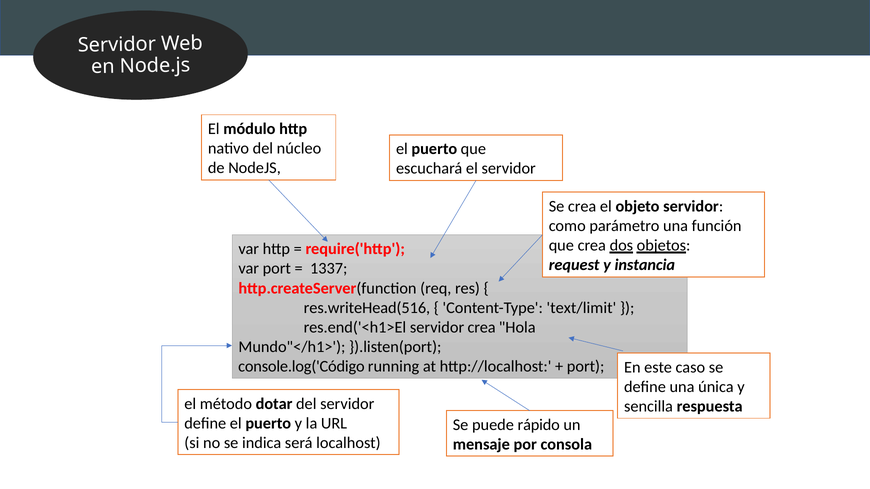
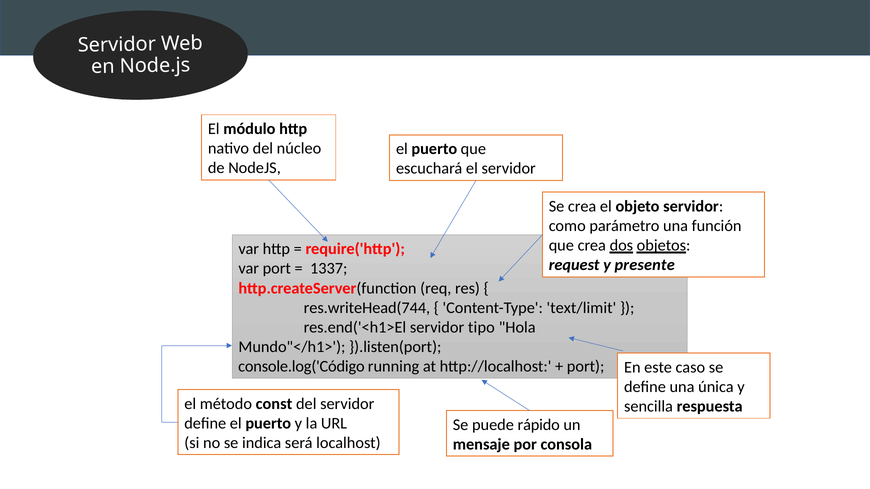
instancia: instancia -> presente
res.writeHead(516: res.writeHead(516 -> res.writeHead(744
servidor crea: crea -> tipo
dotar: dotar -> const
